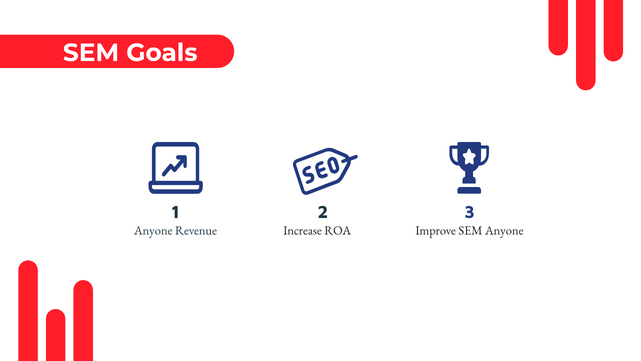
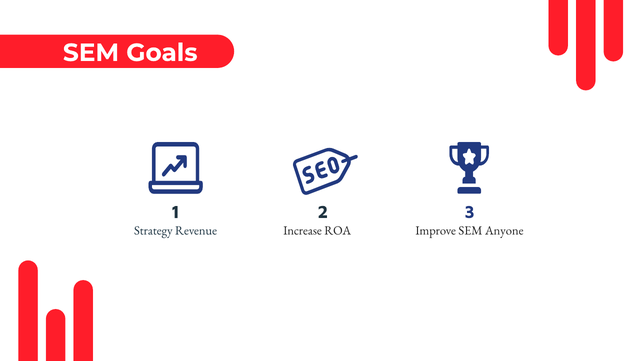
Anyone at (153, 230): Anyone -> Strategy
